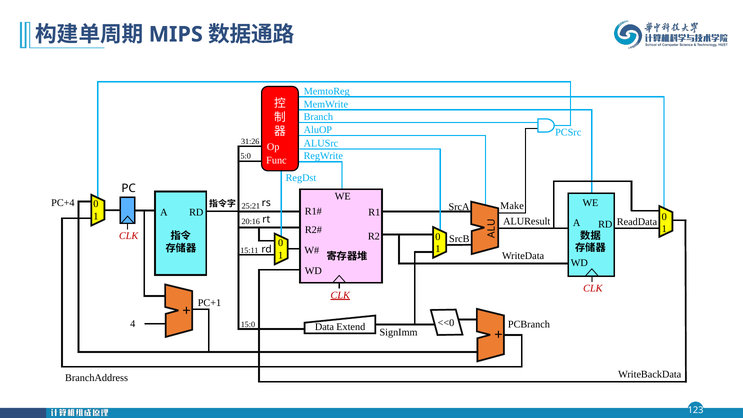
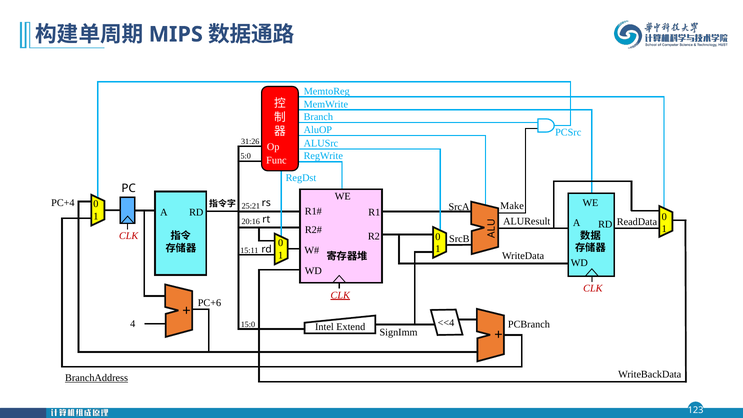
PC+1: PC+1 -> PC+6
<<0: <<0 -> <<4
Data: Data -> Intel
BranchAddress underline: none -> present
